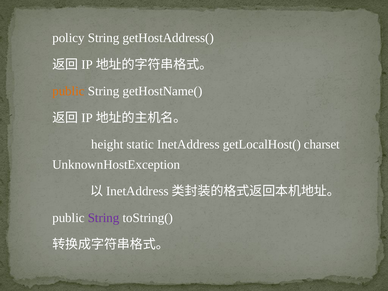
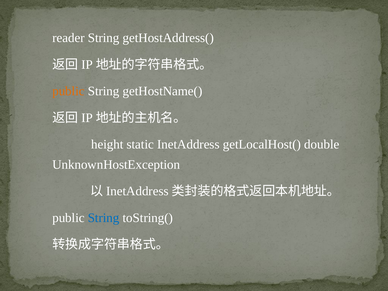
policy: policy -> reader
charset: charset -> double
String at (104, 218) colour: purple -> blue
